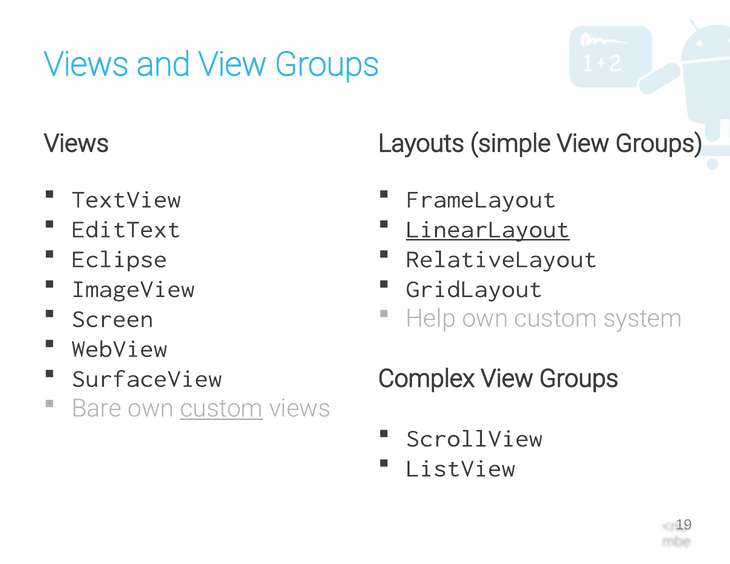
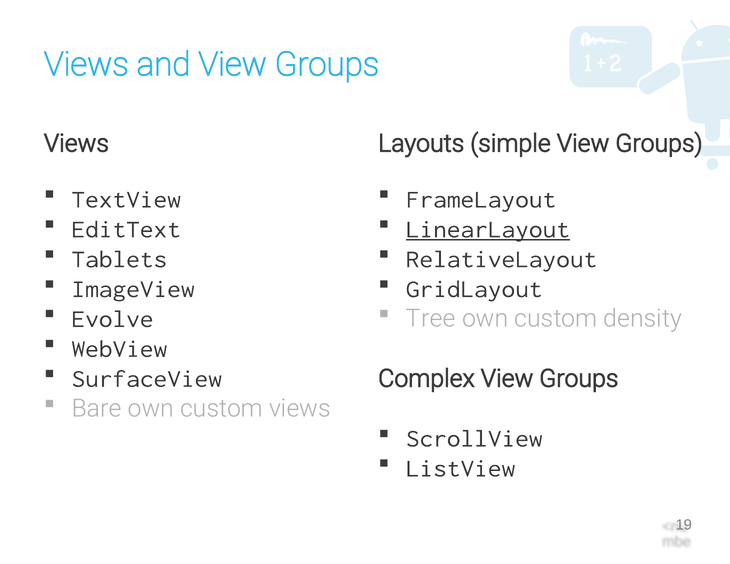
Eclipse: Eclipse -> Tablets
Screen: Screen -> Evolve
Help: Help -> Tree
system: system -> density
custom at (222, 408) underline: present -> none
